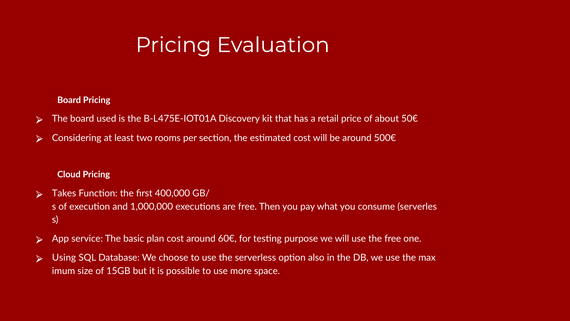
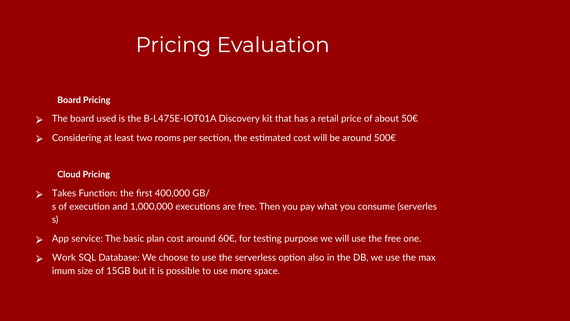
Using: Using -> Work
